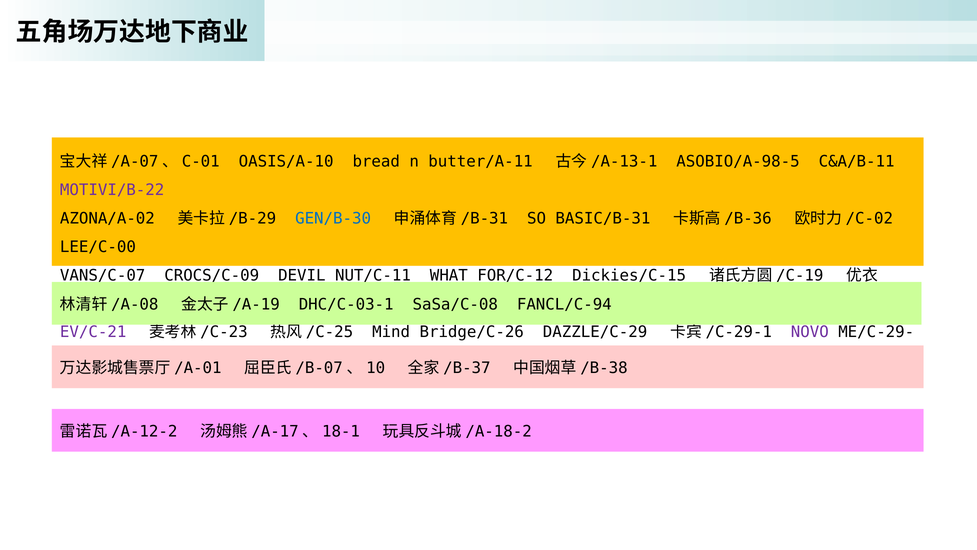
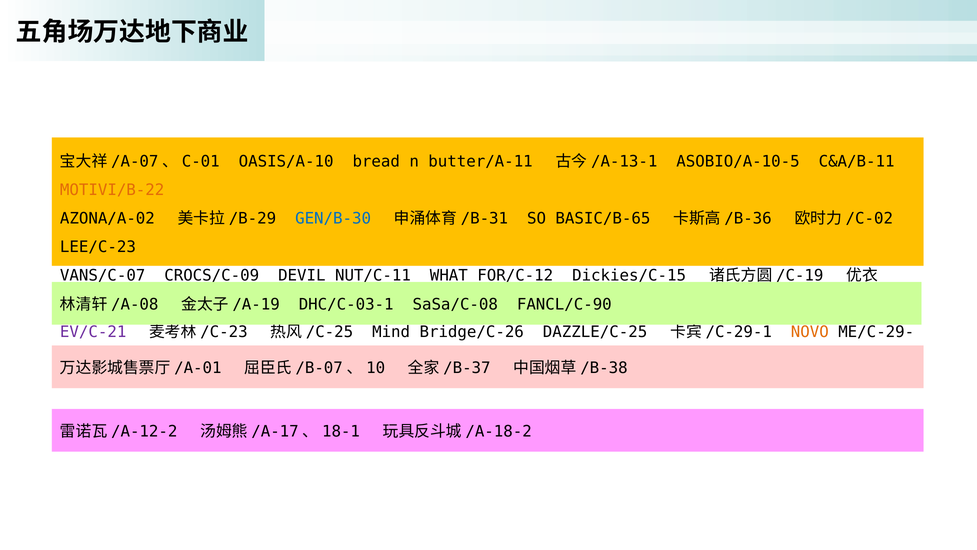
ASOBIO/A-98-5: ASOBIO/A-98-5 -> ASOBIO/A-10-5
MOTIVI/B-22 colour: purple -> orange
BASIC/B-31: BASIC/B-31 -> BASIC/B-65
LEE/C-00: LEE/C-00 -> LEE/C-23
FANCL/C-94: FANCL/C-94 -> FANCL/C-90
DAZZLE/C-29: DAZZLE/C-29 -> DAZZLE/C-25
NOVO colour: purple -> orange
